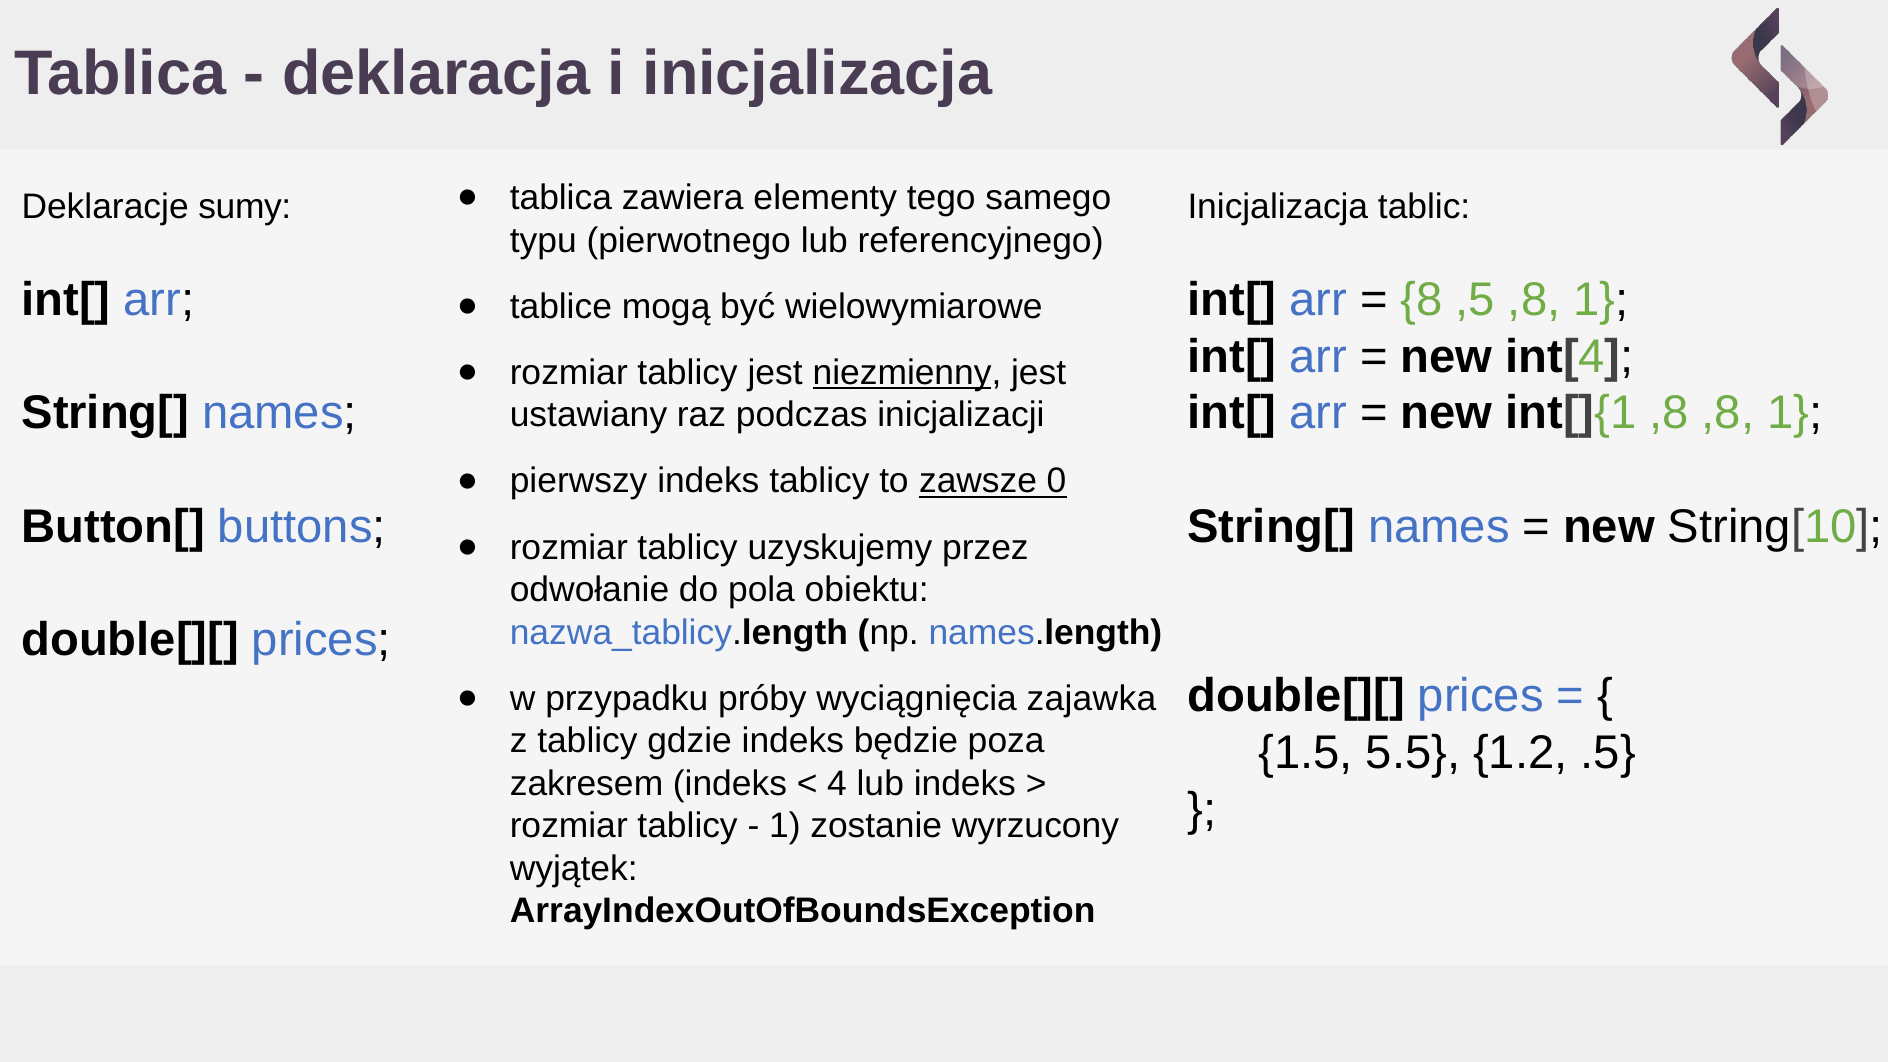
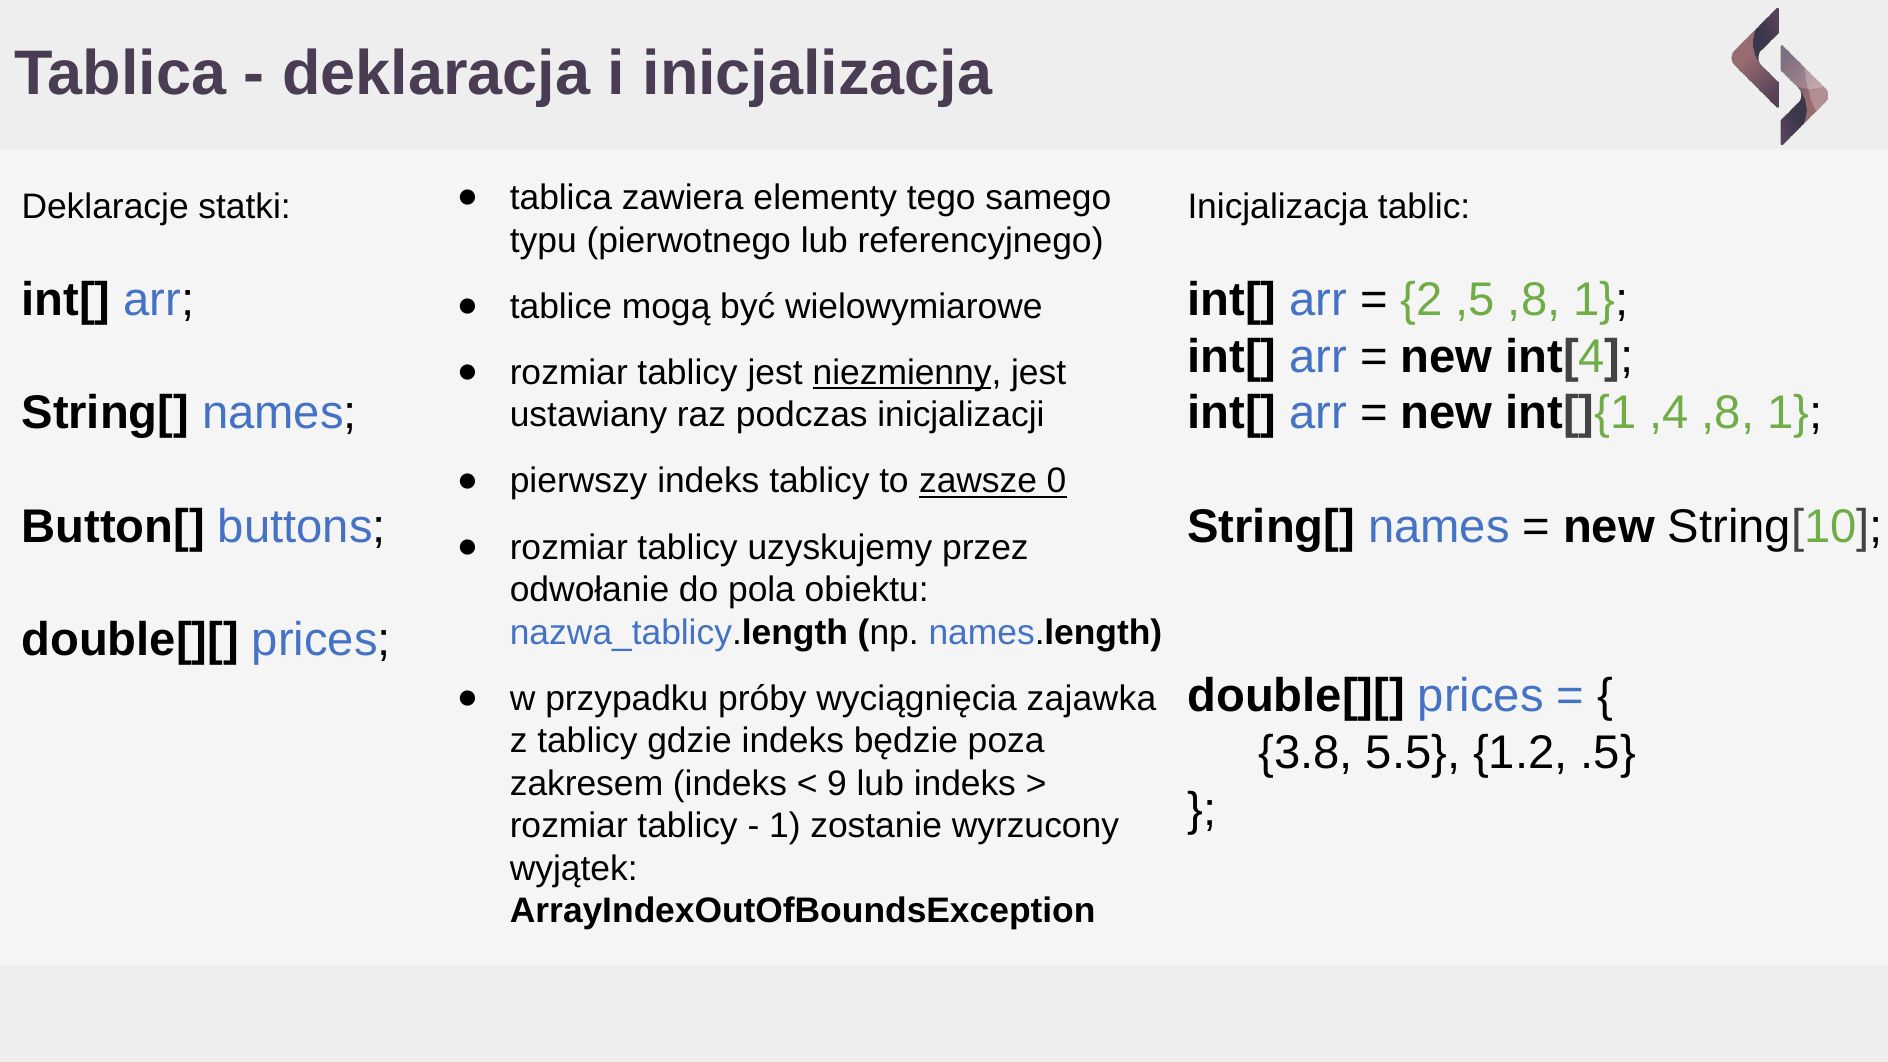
sumy: sumy -> statki
8: 8 -> 2
int[]{1 ,8: ,8 -> ,4
1.5: 1.5 -> 3.8
4: 4 -> 9
